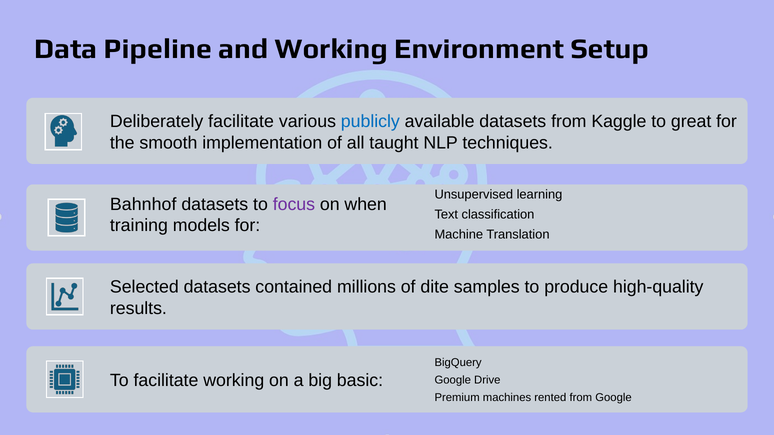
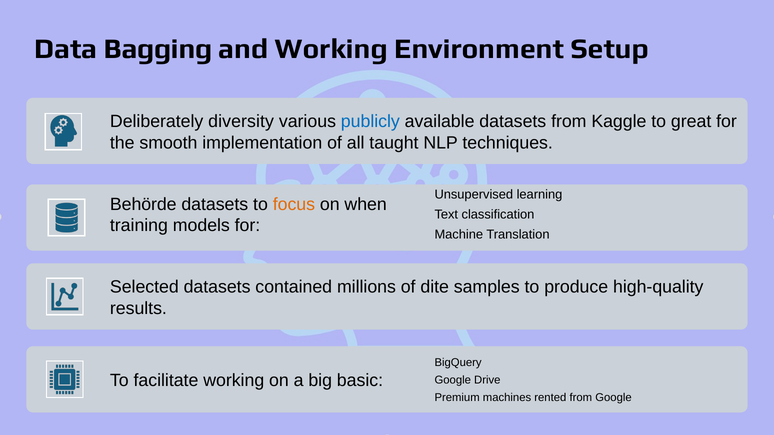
Pipeline: Pipeline -> Bagging
Deliberately facilitate: facilitate -> diversity
Bahnhof: Bahnhof -> Behörde
focus colour: purple -> orange
